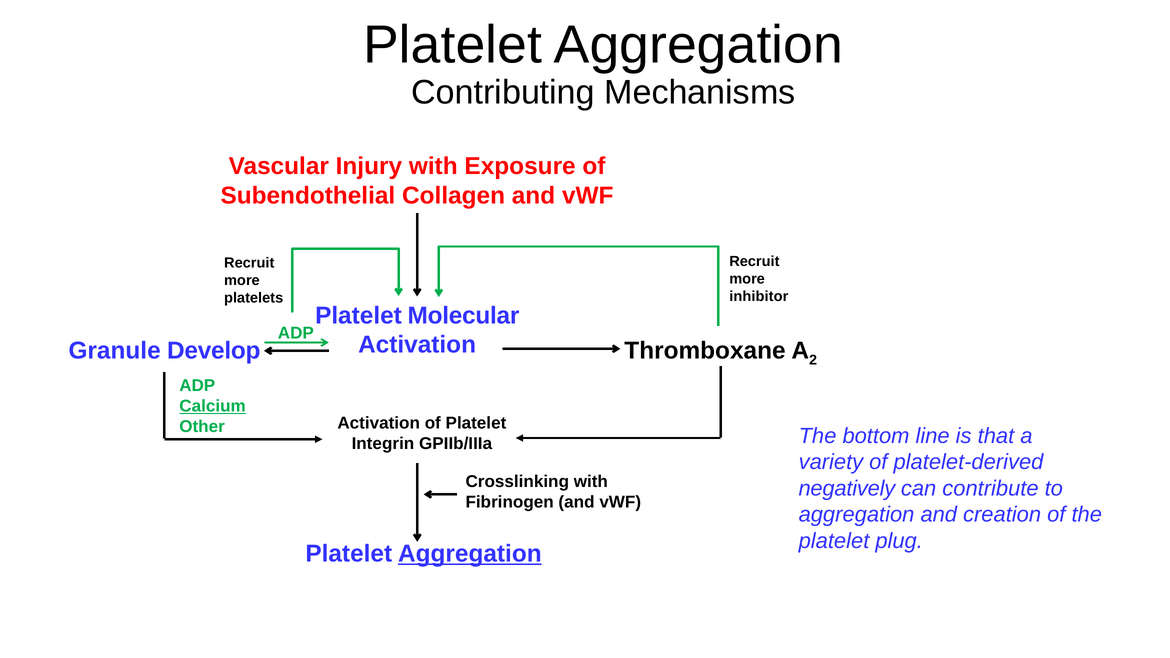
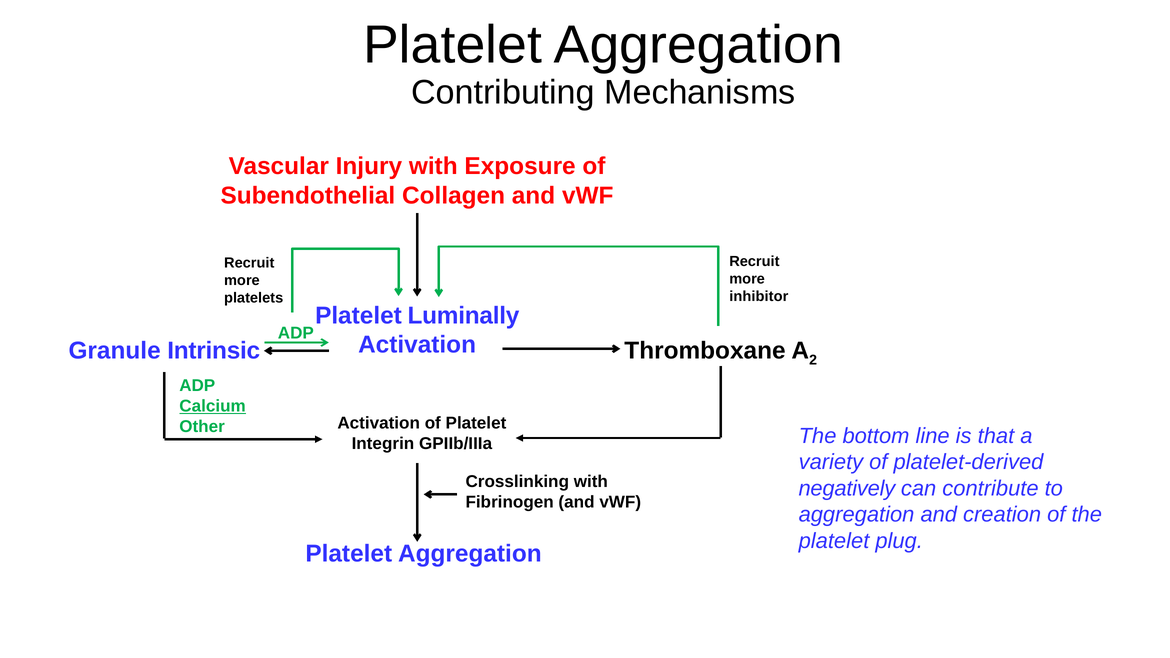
Molecular: Molecular -> Luminally
Develop: Develop -> Intrinsic
Aggregation at (470, 554) underline: present -> none
